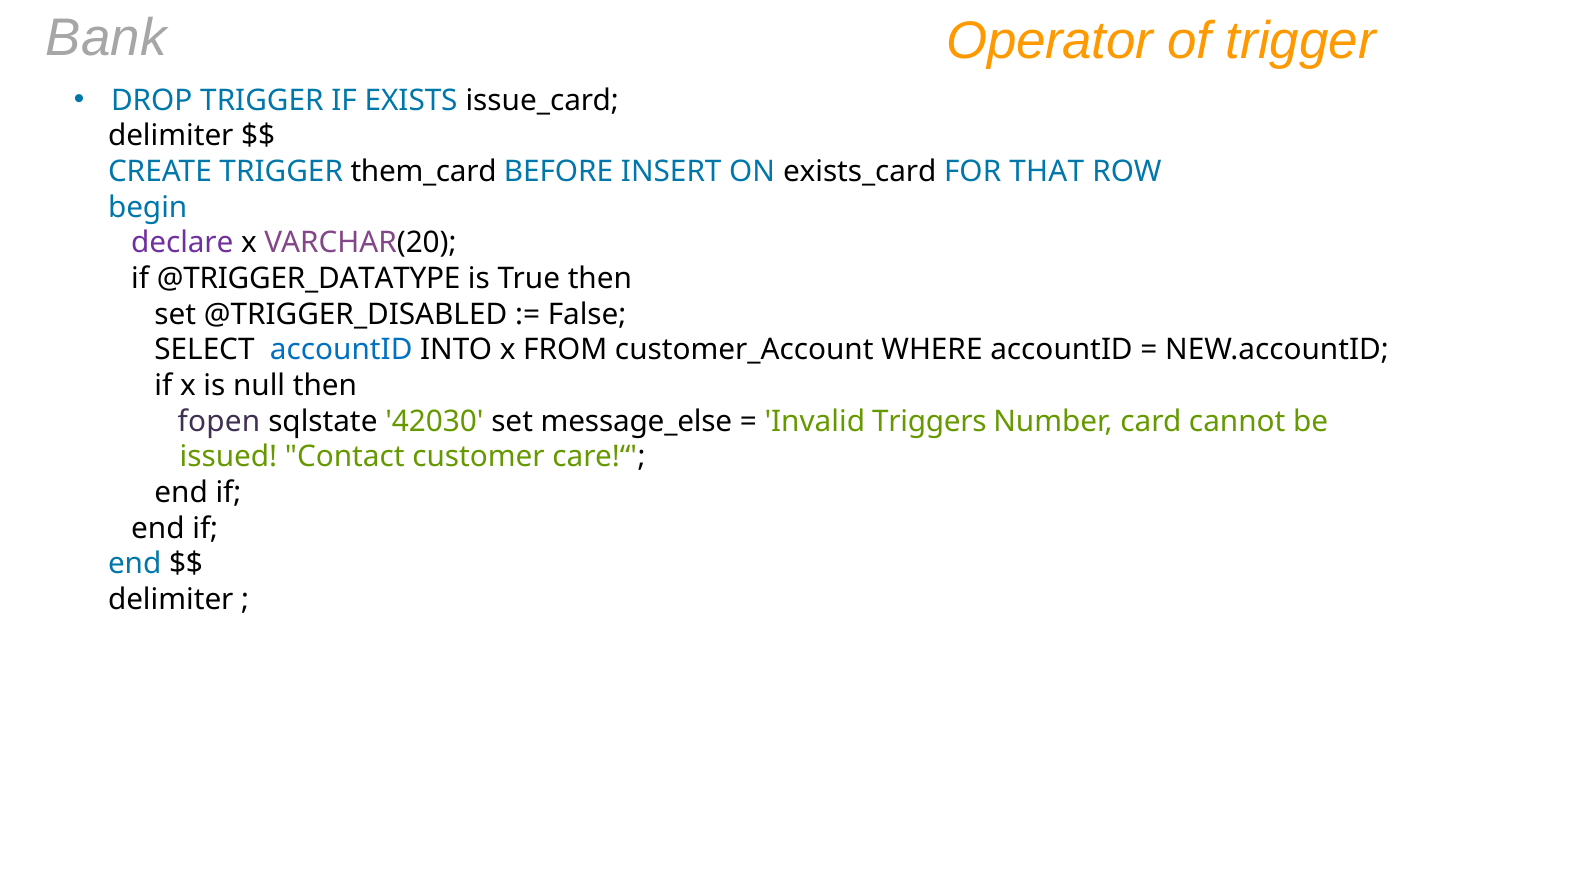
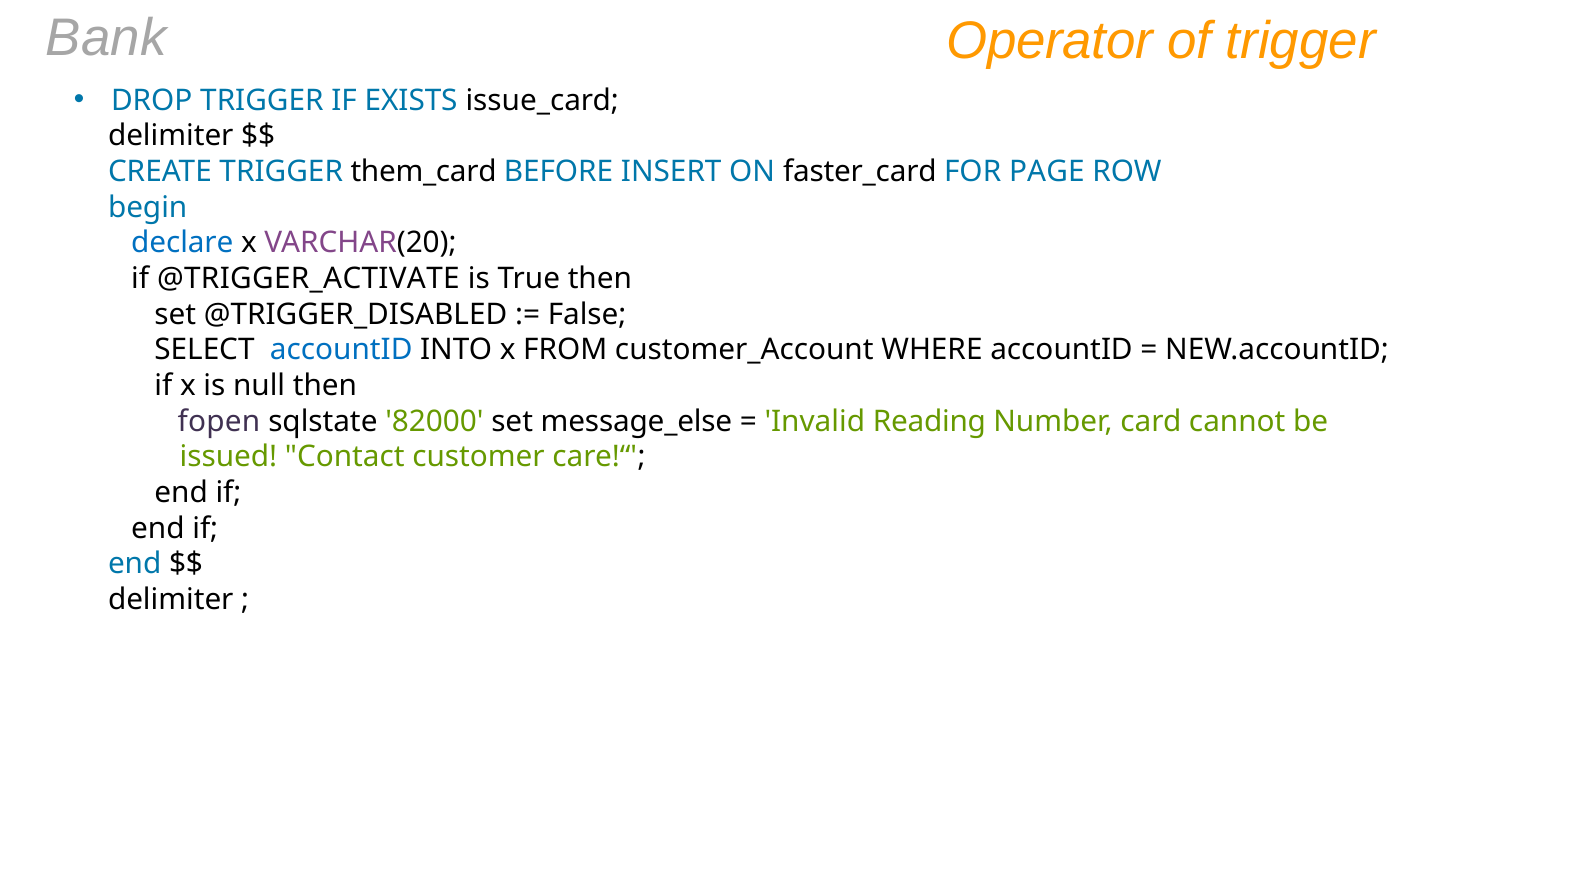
exists_card: exists_card -> faster_card
THAT: THAT -> PAGE
declare colour: purple -> blue
@TRIGGER_DATATYPE: @TRIGGER_DATATYPE -> @TRIGGER_ACTIVATE
42030: 42030 -> 82000
Triggers: Triggers -> Reading
